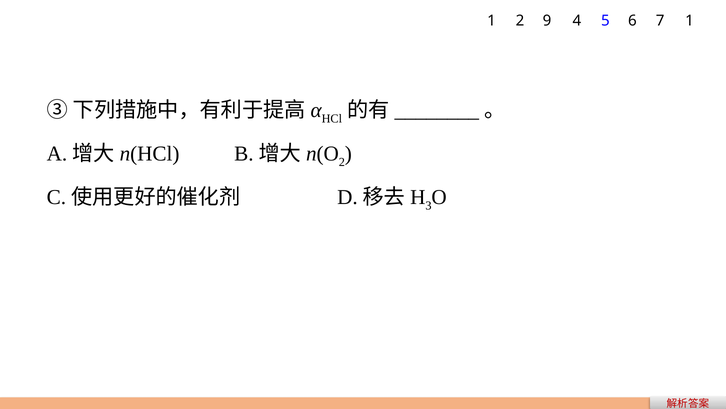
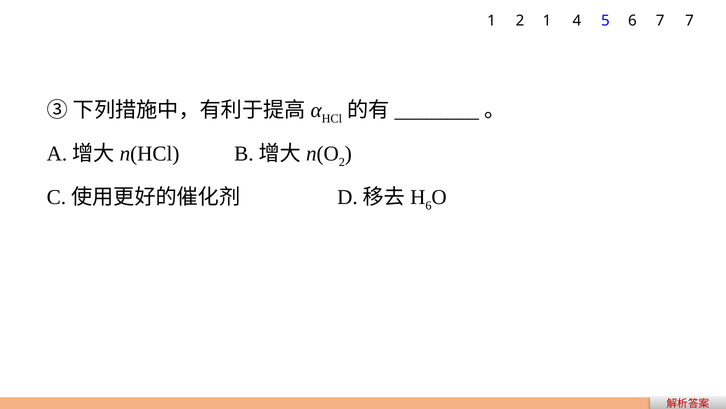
2 9: 9 -> 1
7 1: 1 -> 7
3 at (428, 205): 3 -> 6
